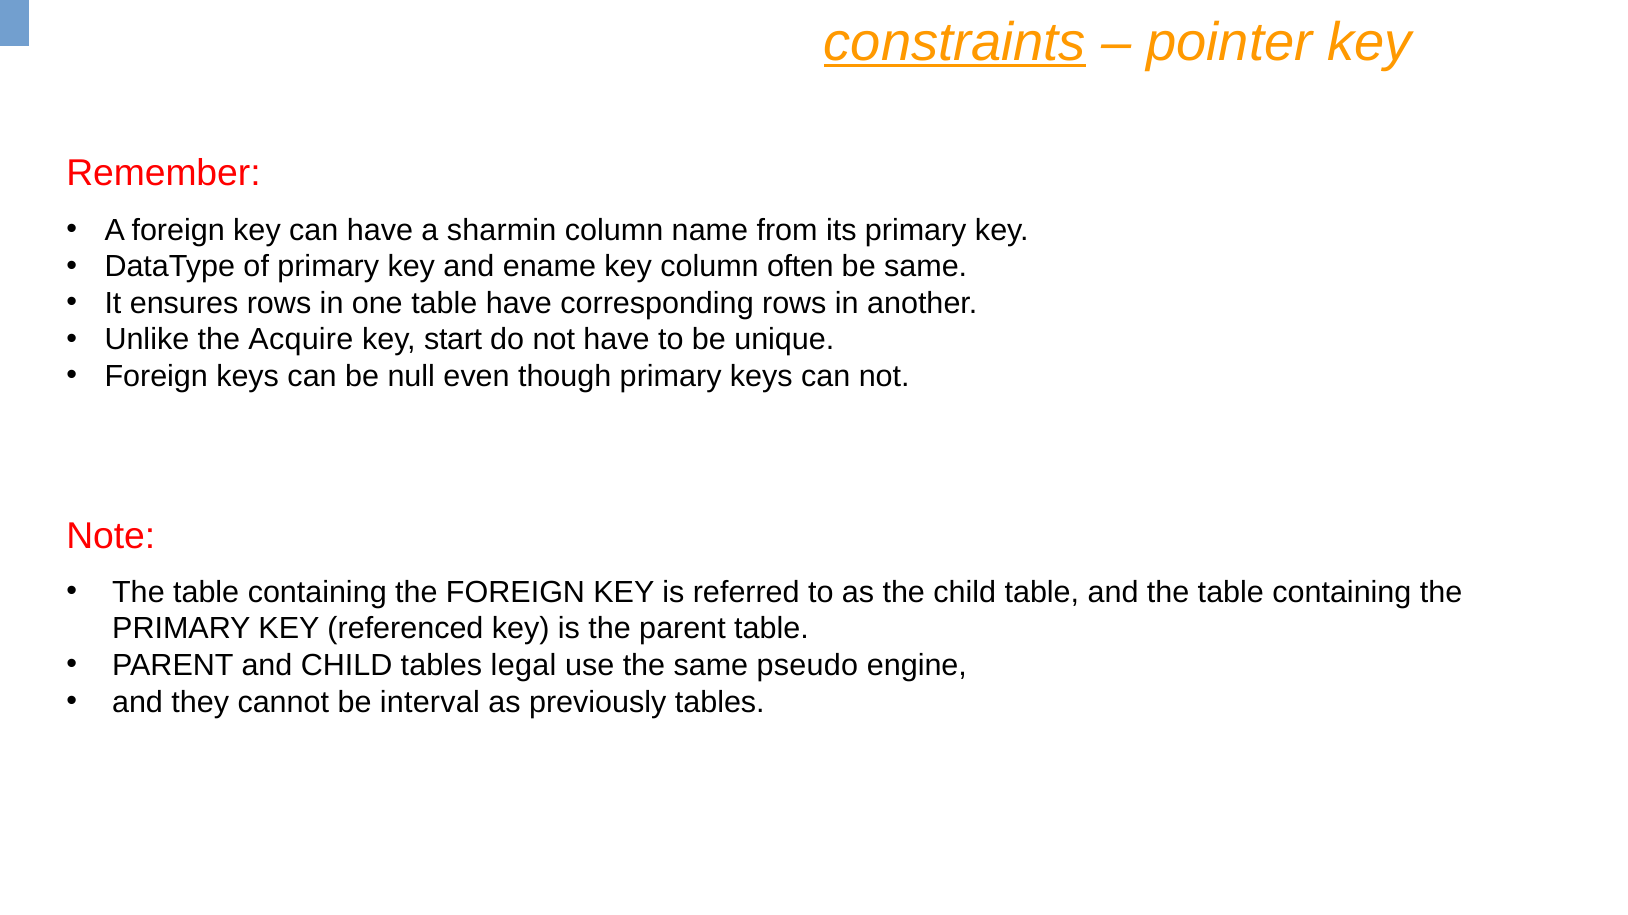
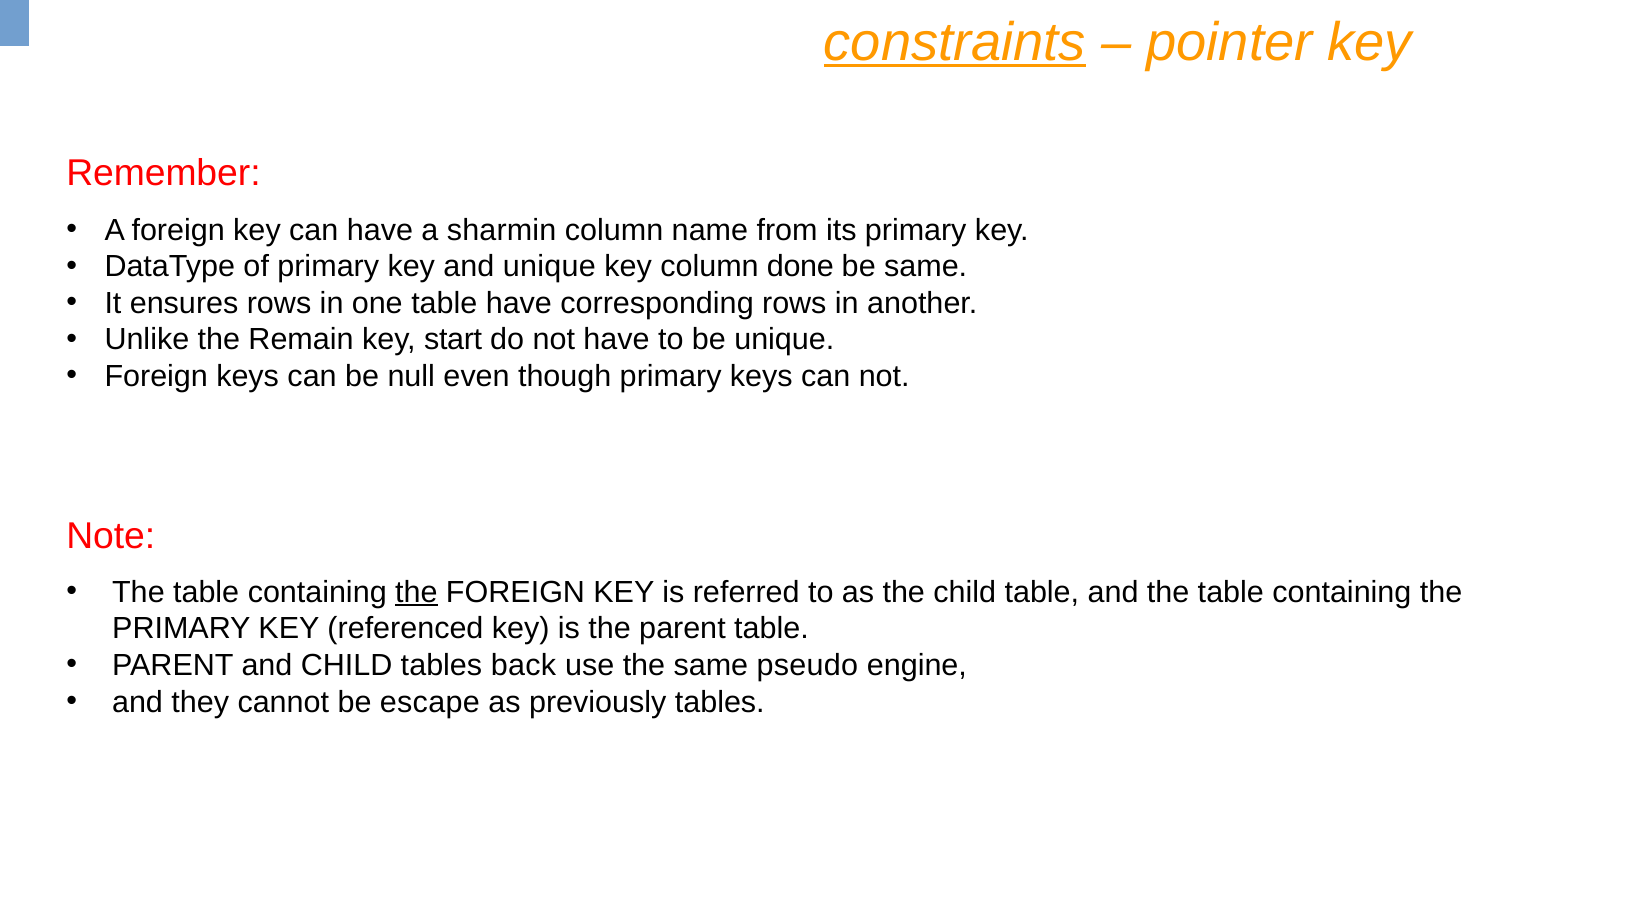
and ename: ename -> unique
often: often -> done
Acquire: Acquire -> Remain
the at (416, 593) underline: none -> present
legal: legal -> back
interval: interval -> escape
